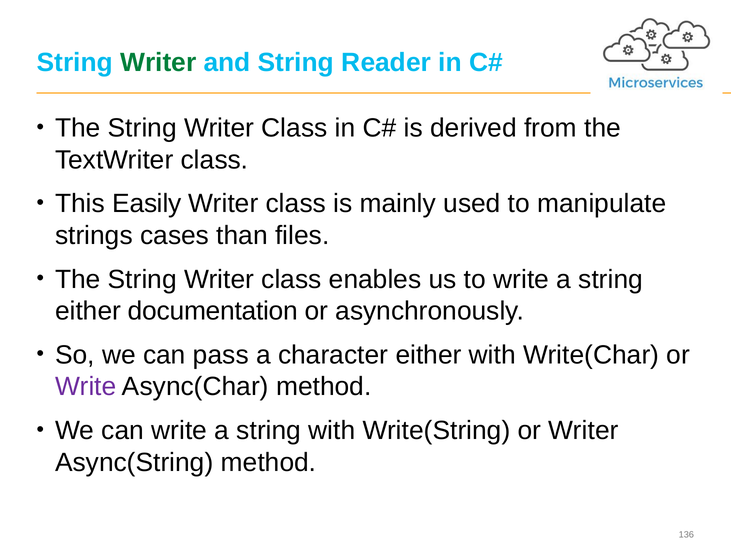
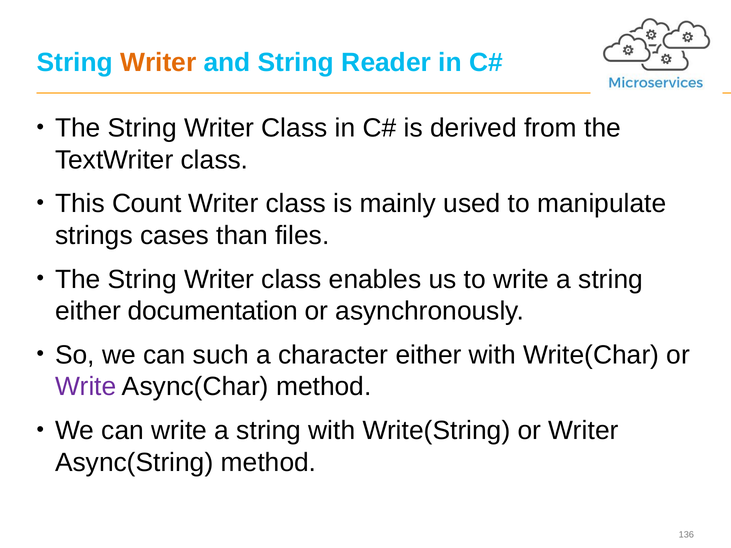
Writer at (158, 62) colour: green -> orange
Easily: Easily -> Count
pass: pass -> such
